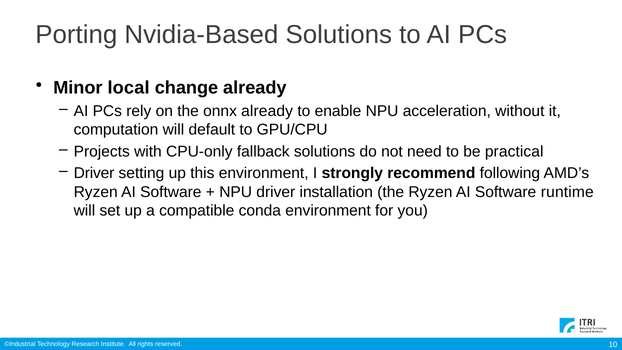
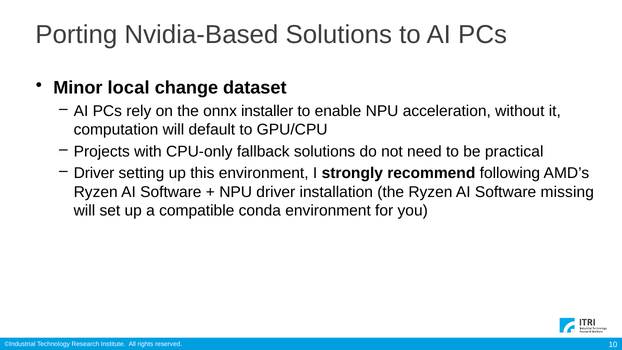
change already: already -> dataset
onnx already: already -> installer
runtime: runtime -> missing
